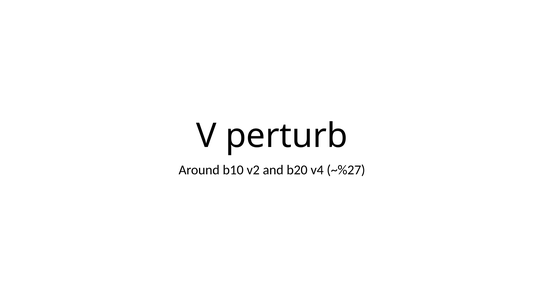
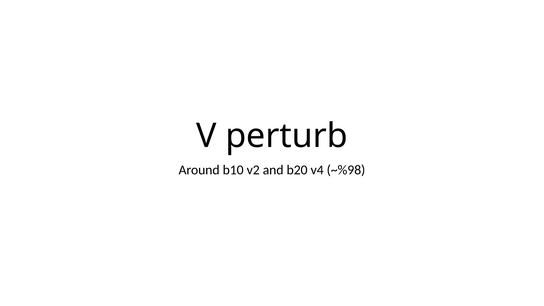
~%27: ~%27 -> ~%98
